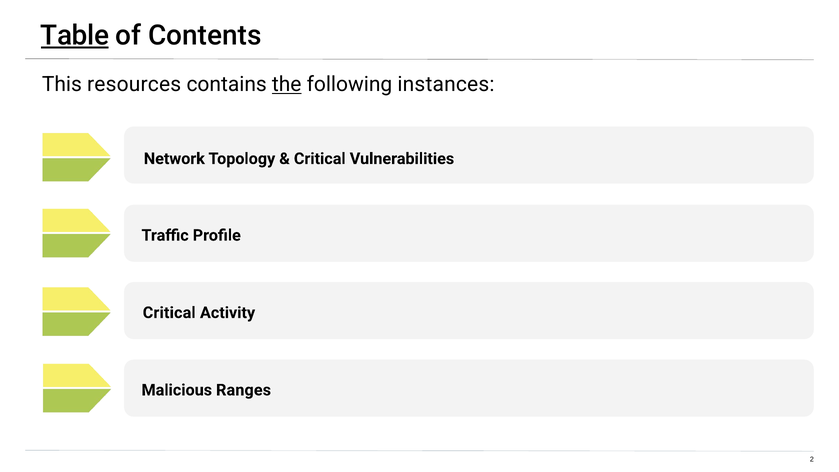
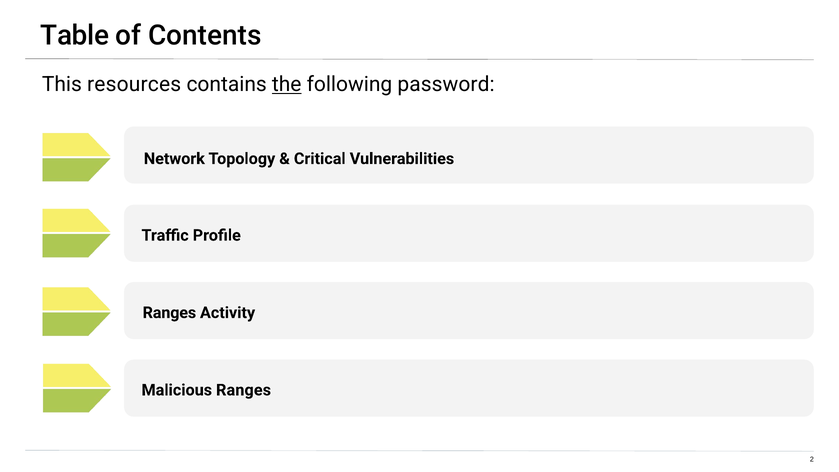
Table underline: present -> none
instances: instances -> password
Critical at (169, 313): Critical -> Ranges
